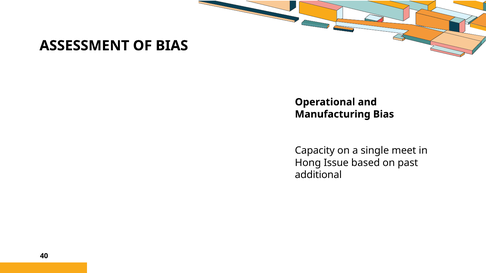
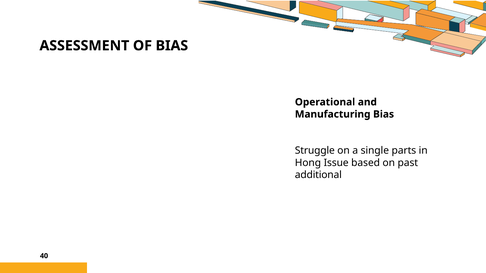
Capacity: Capacity -> Struggle
meet: meet -> parts
